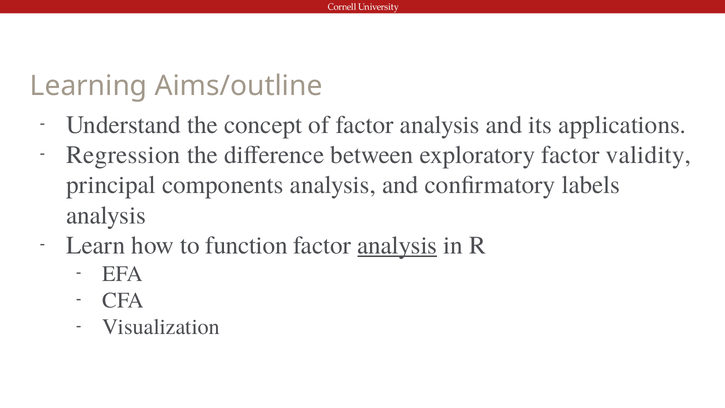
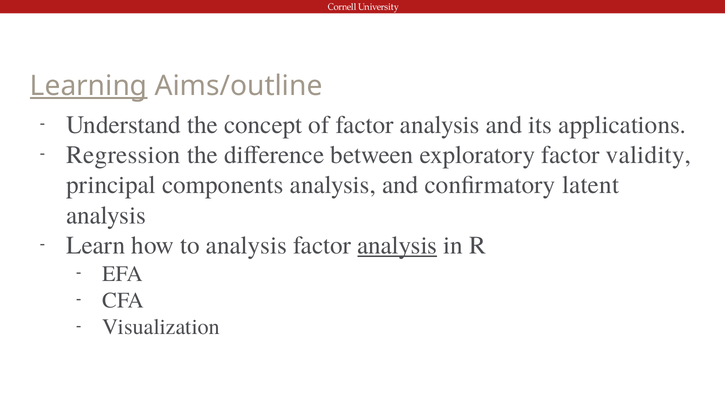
Learning underline: none -> present
labels: labels -> latent
to function: function -> analysis
